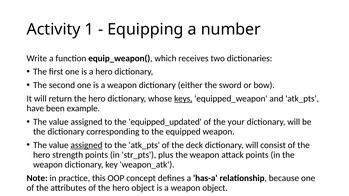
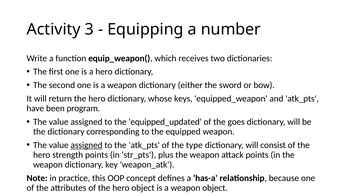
1: 1 -> 3
keys underline: present -> none
example: example -> program
your: your -> goes
deck: deck -> type
